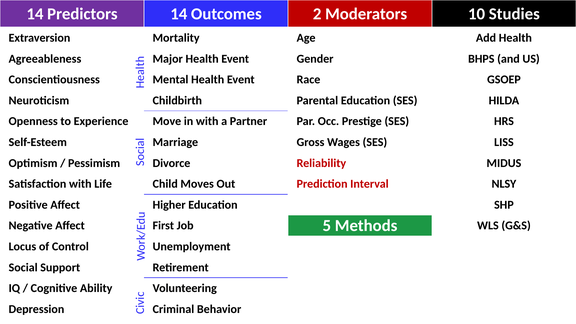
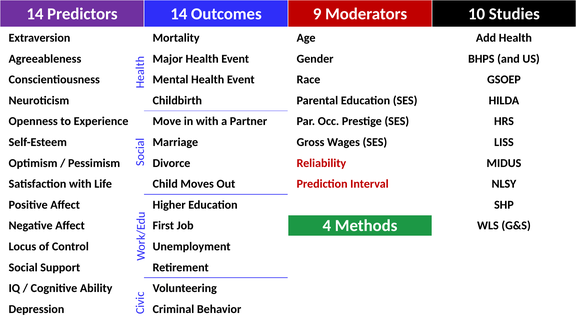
2: 2 -> 9
5: 5 -> 4
